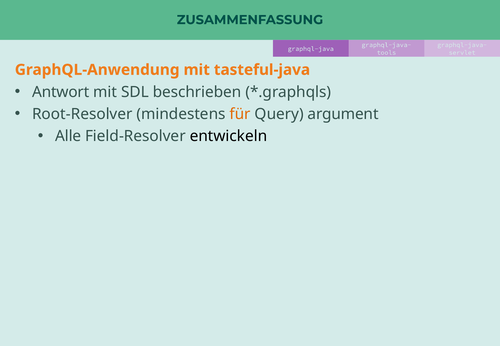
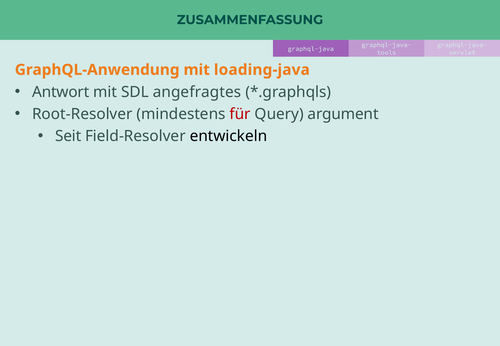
tasteful-java: tasteful-java -> loading-java
beschrieben: beschrieben -> angefragtes
für colour: orange -> red
Alle: Alle -> Seit
